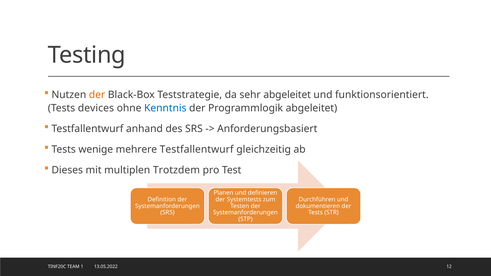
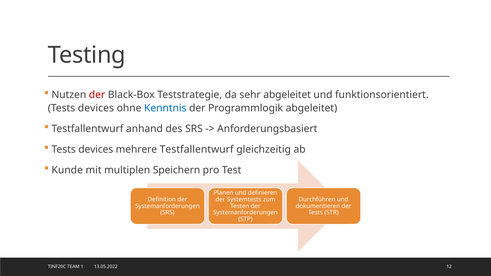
der at (97, 95) colour: orange -> red
wenige at (96, 150): wenige -> devices
Dieses: Dieses -> Kunde
Trotzdem: Trotzdem -> Speichern
